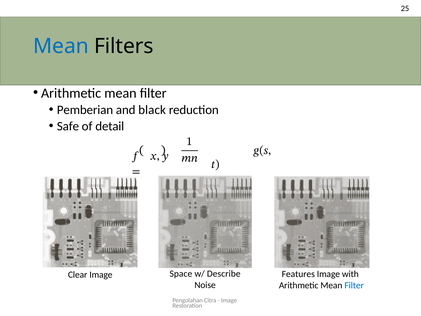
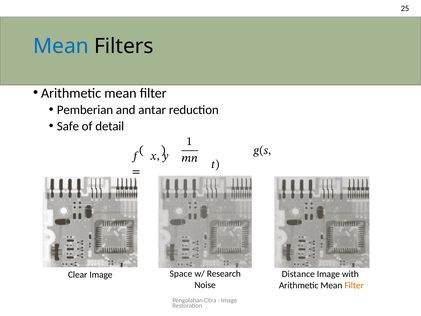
black: black -> antar
Describe: Describe -> Research
Features: Features -> Distance
Filter at (354, 285) colour: blue -> orange
